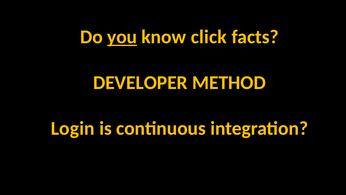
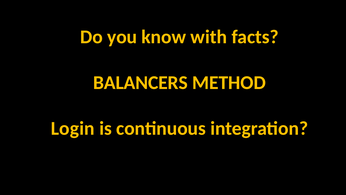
you underline: present -> none
click: click -> with
DEVELOPER: DEVELOPER -> BALANCERS
